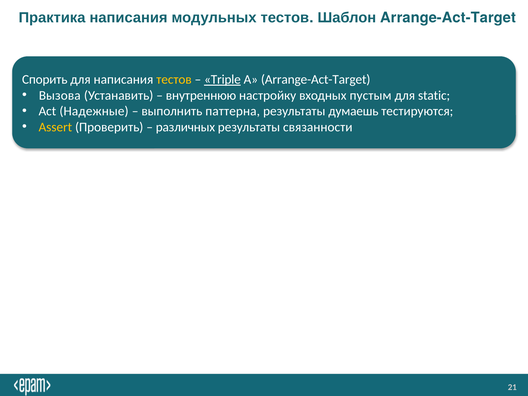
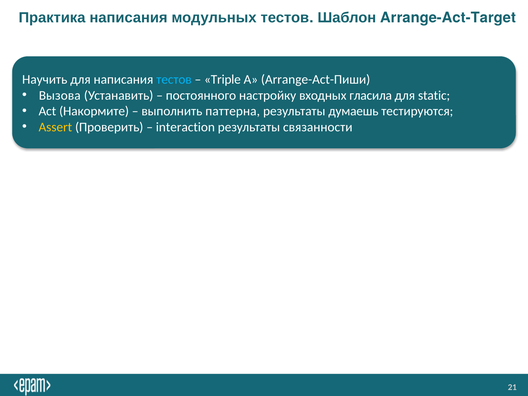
Спорить: Спорить -> Научить
тестов at (174, 79) colour: yellow -> light blue
Triple underline: present -> none
A Arrange-Act-Target: Arrange-Act-Target -> Arrange-Act-Пиши
внутреннюю: внутреннюю -> постоянного
пустым: пустым -> гласила
Надежные: Надежные -> Накормите
различных: различных -> interaction
